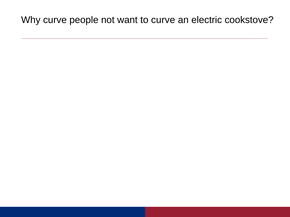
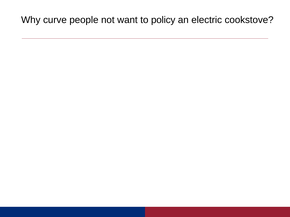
to curve: curve -> policy
